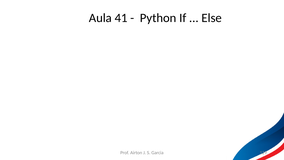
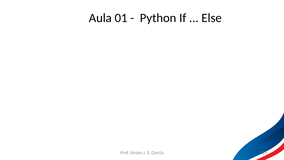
41: 41 -> 01
